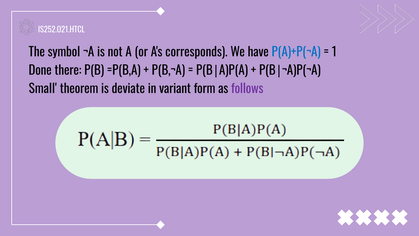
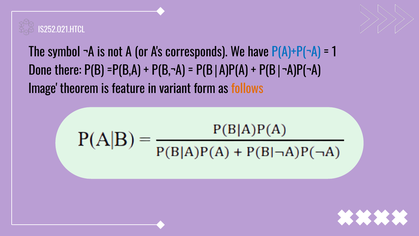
Small: Small -> Image
deviate: deviate -> feature
follows colour: purple -> orange
